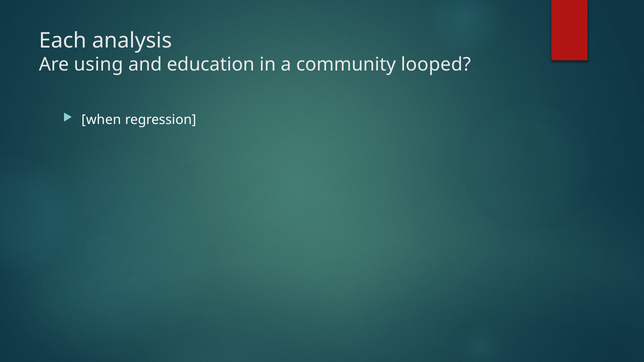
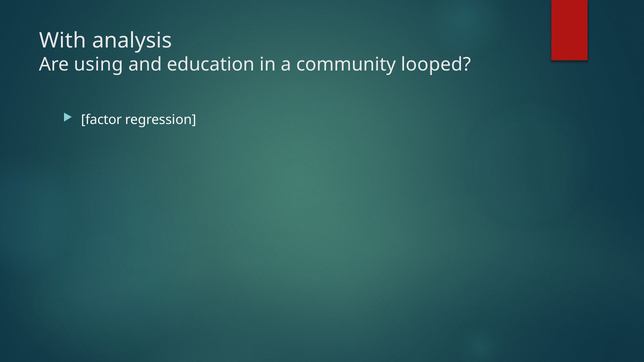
Each: Each -> With
when: when -> factor
